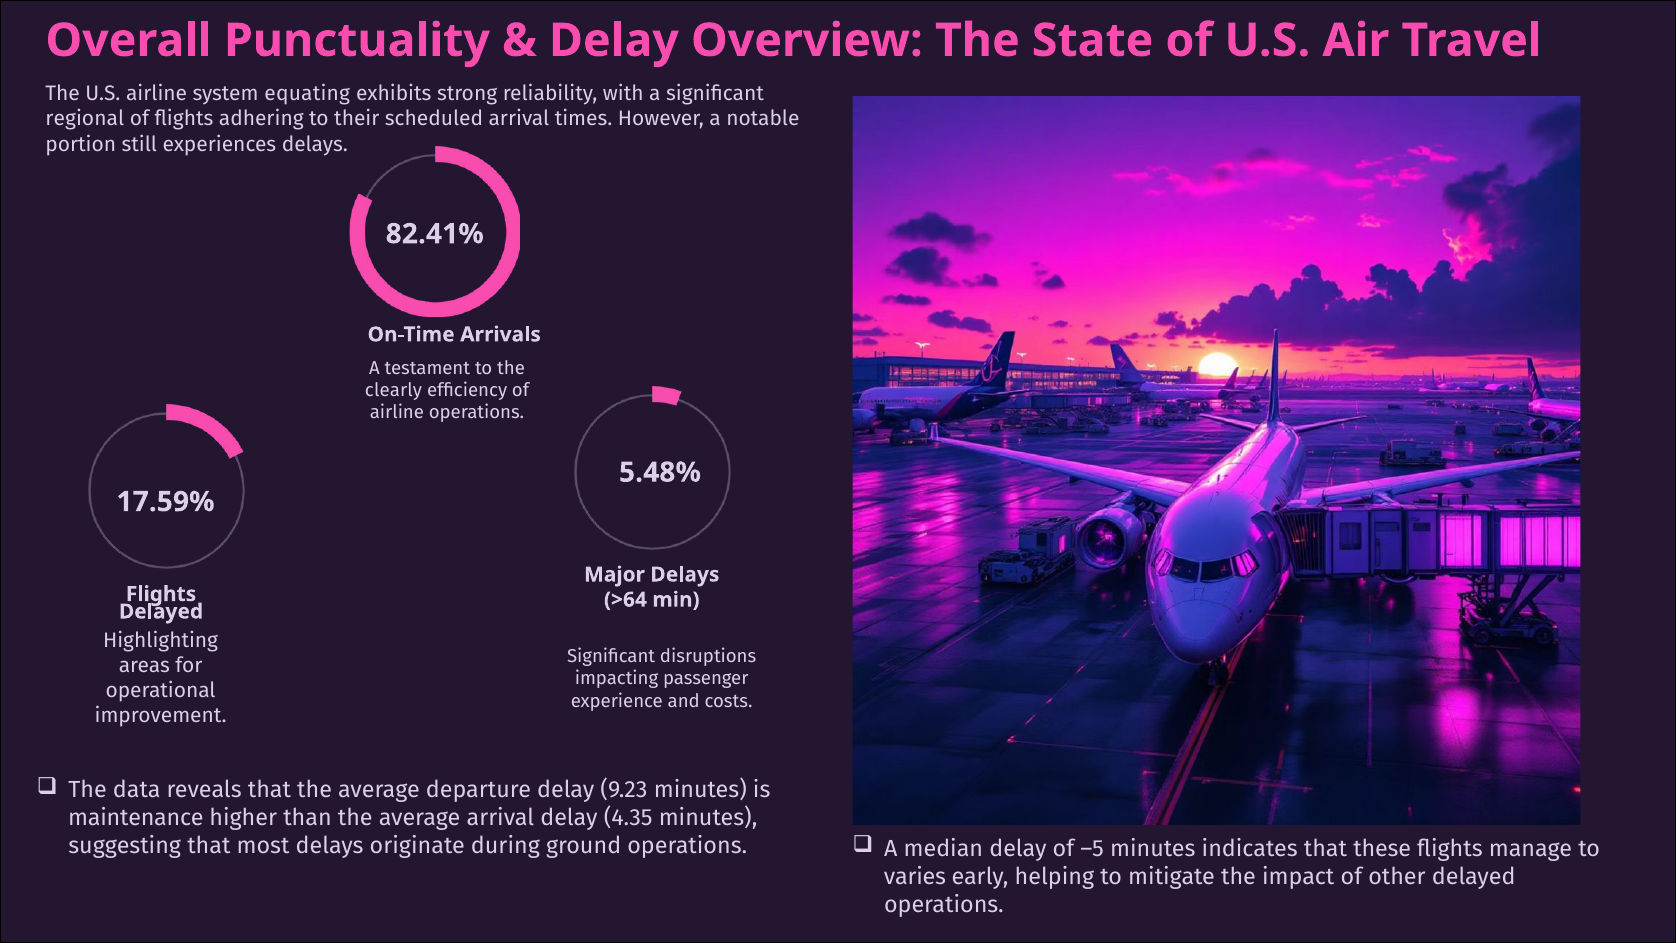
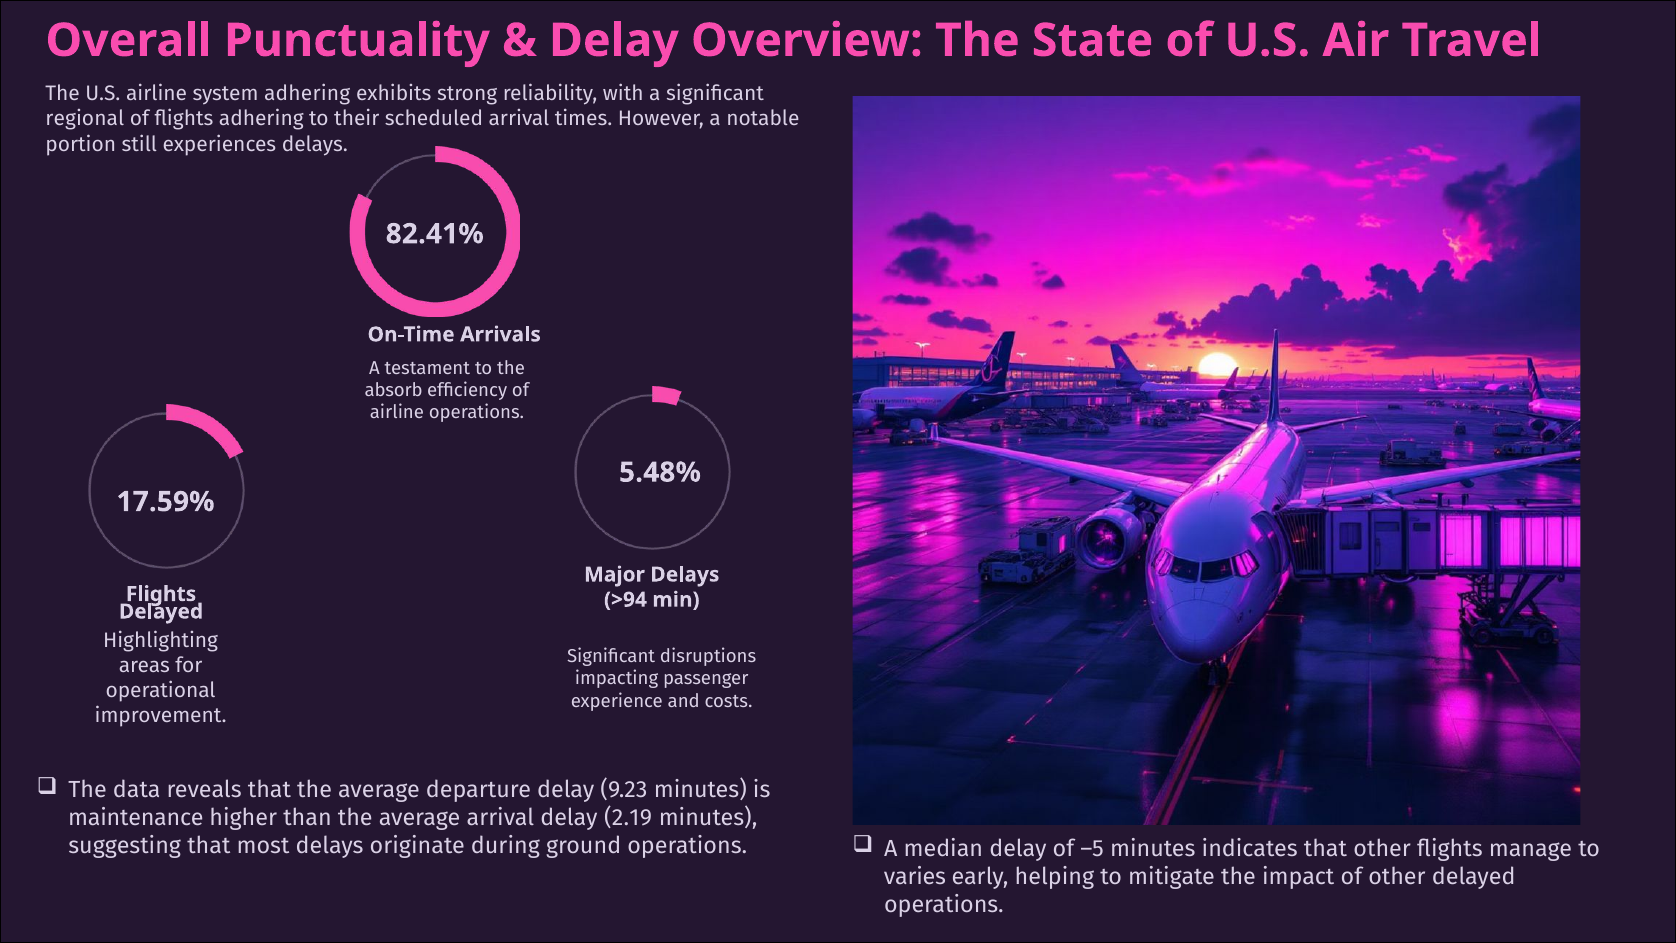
system equating: equating -> adhering
clearly: clearly -> absorb
>64: >64 -> >94
4.35: 4.35 -> 2.19
that these: these -> other
